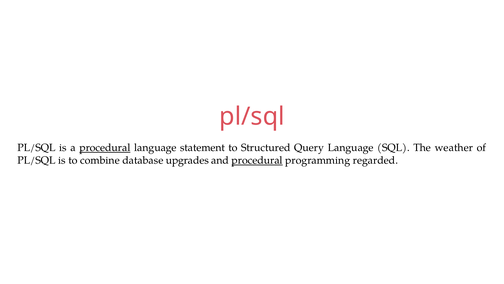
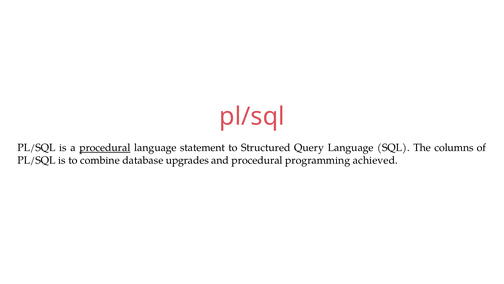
weather: weather -> columns
procedural at (257, 160) underline: present -> none
regarded: regarded -> achieved
